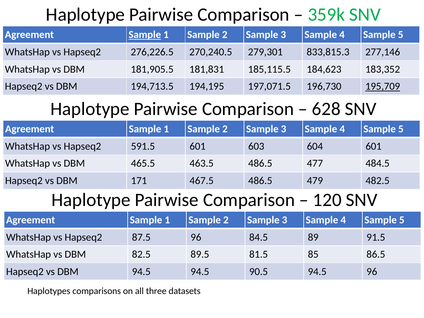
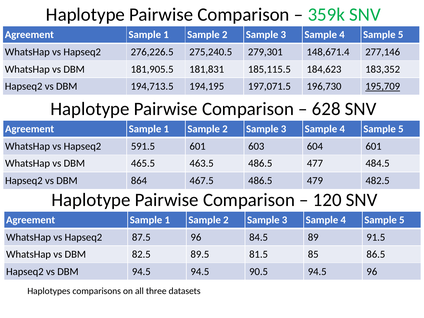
Sample at (145, 35) underline: present -> none
270,240.5: 270,240.5 -> 275,240.5
833,815.3: 833,815.3 -> 148,671.4
171: 171 -> 864
